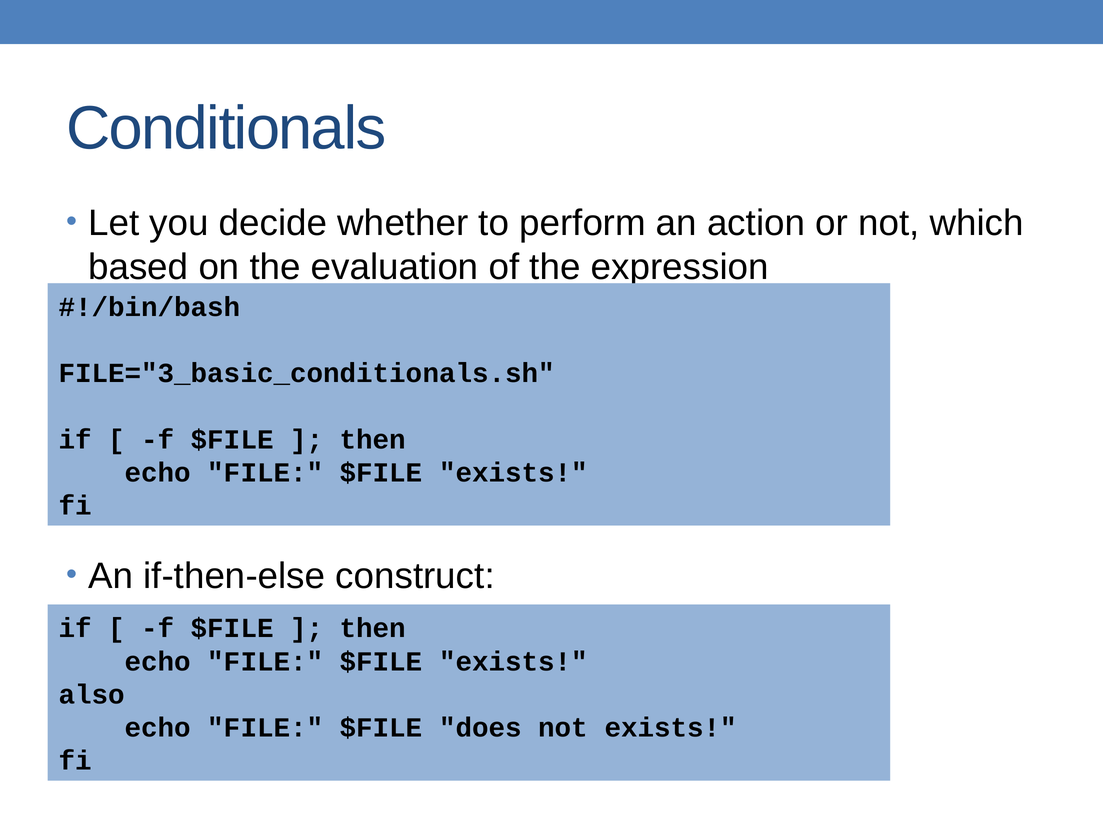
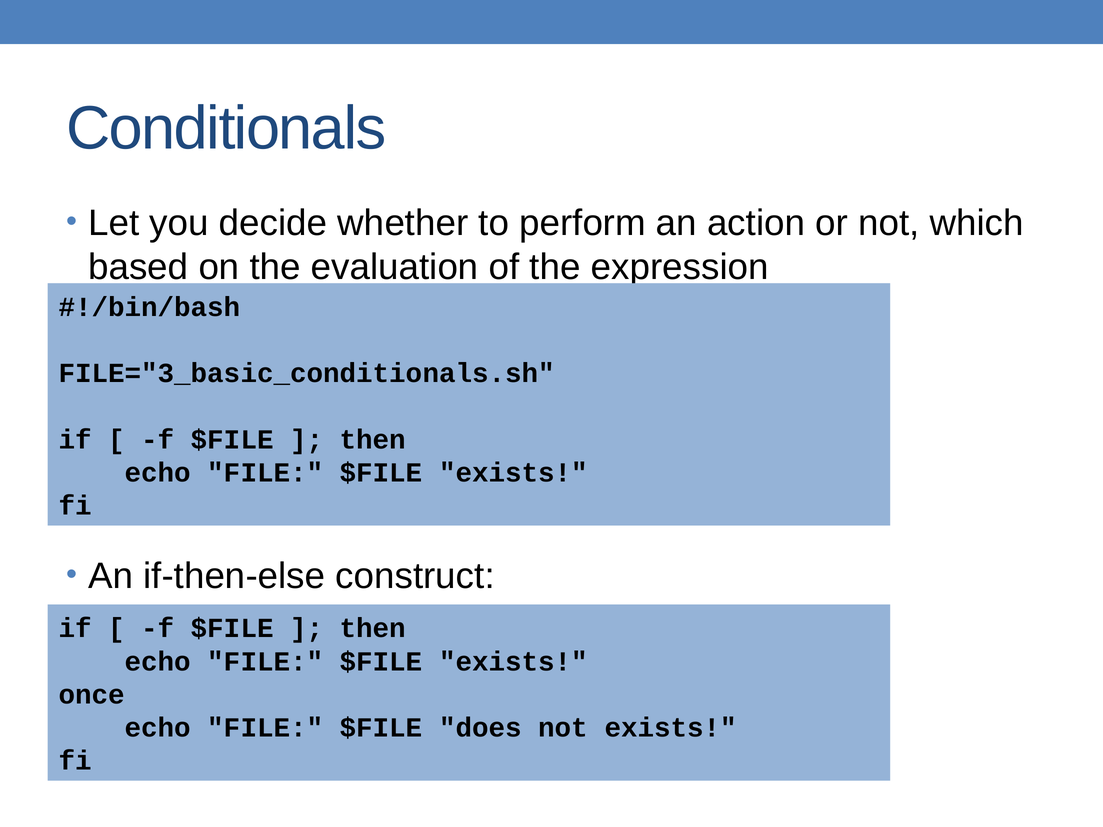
also: also -> once
